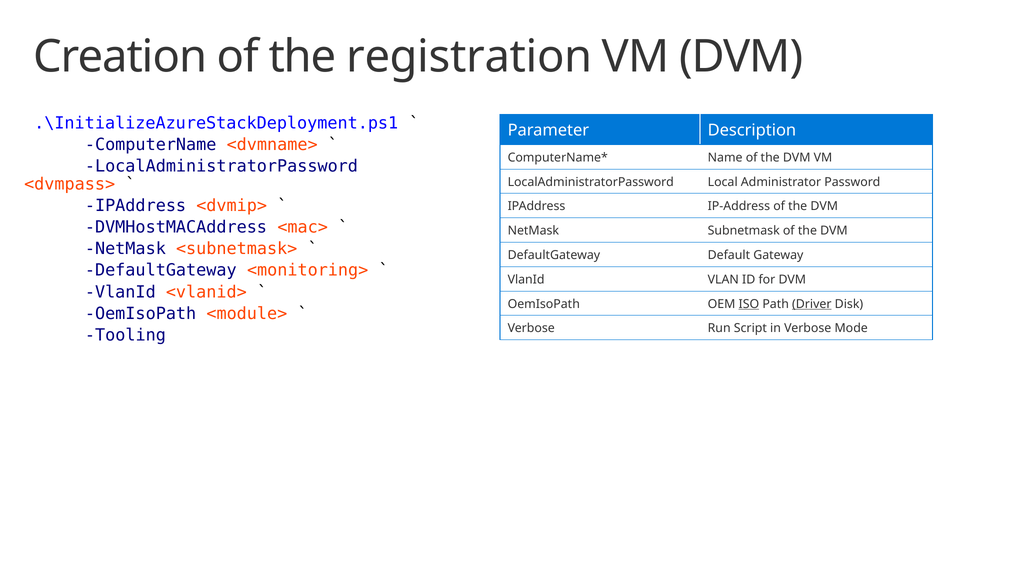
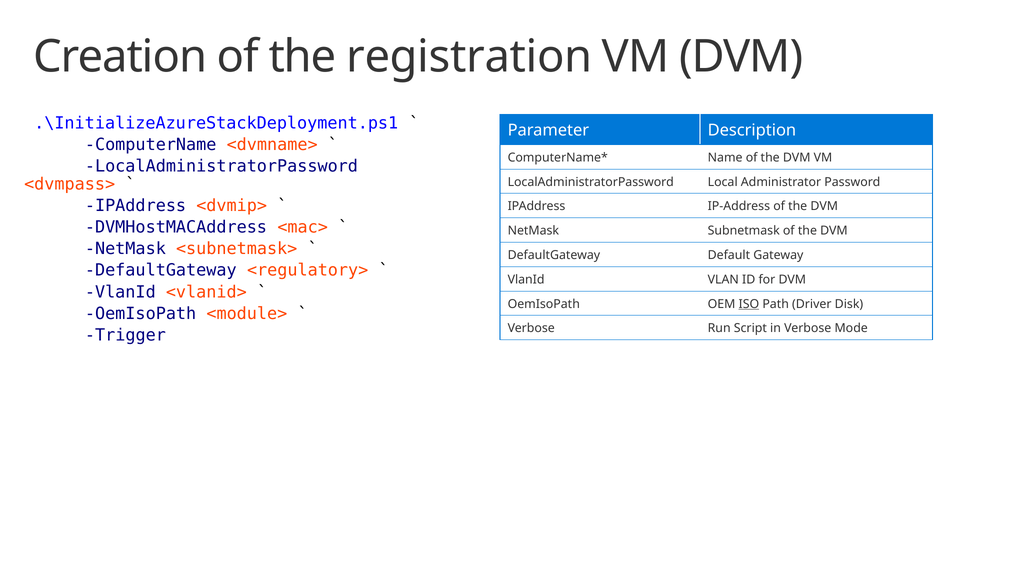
<monitoring>: <monitoring> -> <regulatory>
Driver underline: present -> none
Tooling: Tooling -> Trigger
